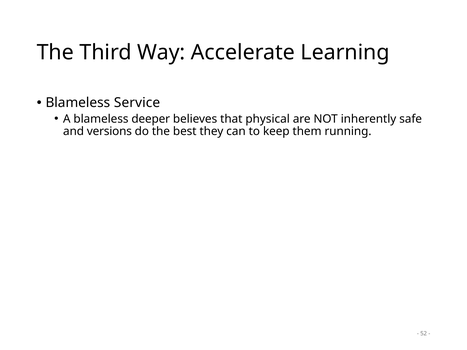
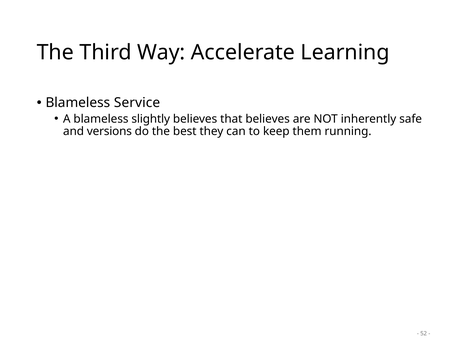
deeper: deeper -> slightly
that physical: physical -> believes
